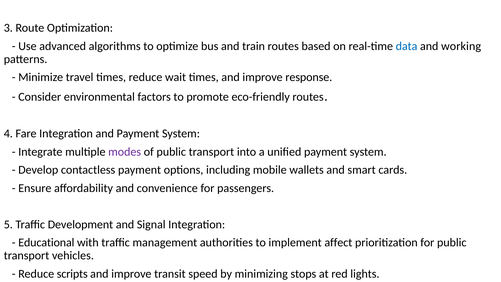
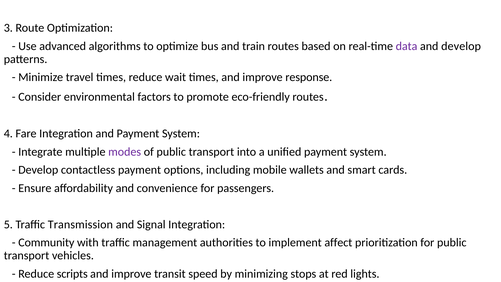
data colour: blue -> purple
and working: working -> develop
Development: Development -> Transmission
Educational: Educational -> Community
